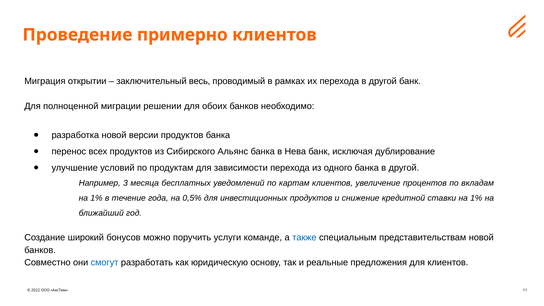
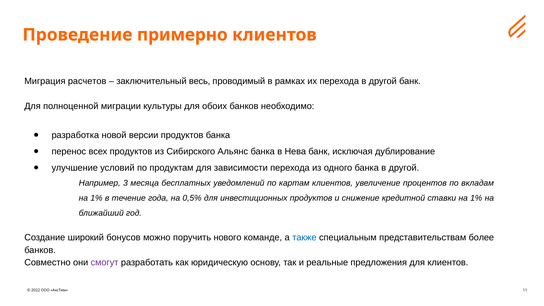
открытии: открытии -> расчетов
решении: решении -> культуры
услуги: услуги -> нового
представительствам новой: новой -> более
смогут colour: blue -> purple
